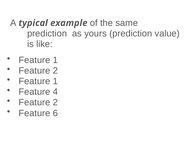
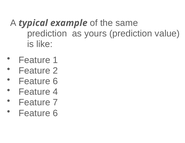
1 at (55, 81): 1 -> 6
2 at (55, 102): 2 -> 7
